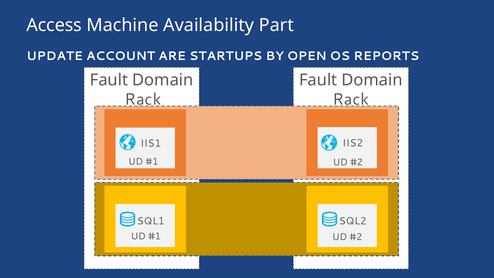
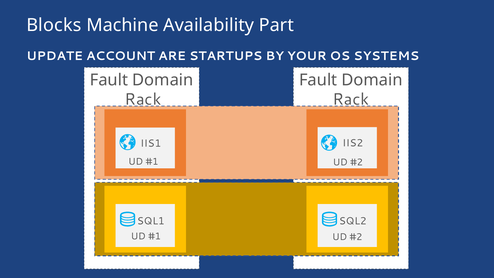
Access: Access -> Blocks
OPEN: OPEN -> YOUR
REPORTS: REPORTS -> SYSTEMS
